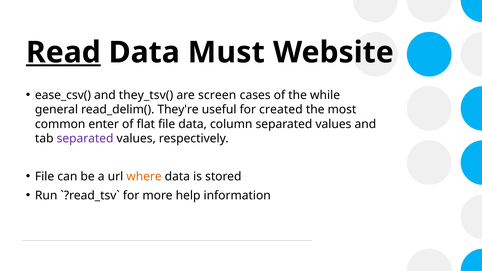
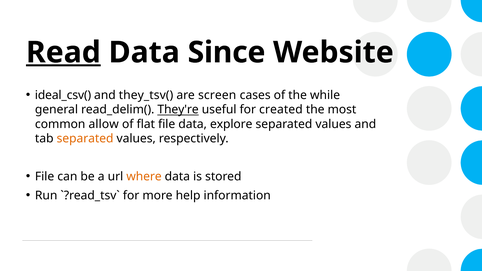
Must: Must -> Since
ease_csv(: ease_csv( -> ideal_csv(
They're underline: none -> present
enter: enter -> allow
column: column -> explore
separated at (85, 139) colour: purple -> orange
